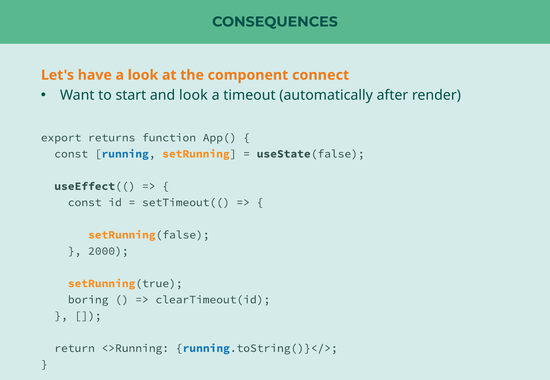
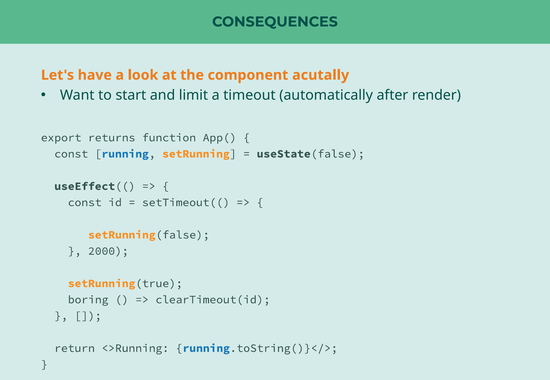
connect: connect -> acutally
and look: look -> limit
